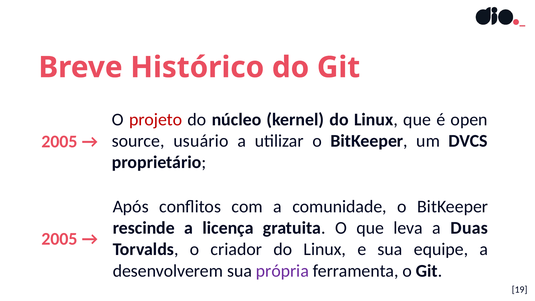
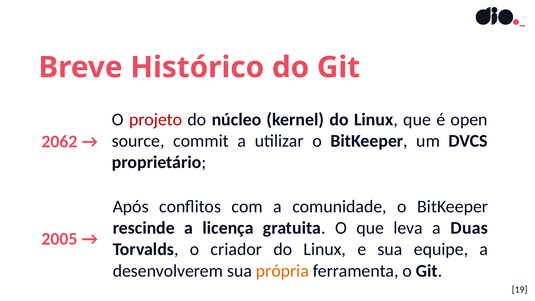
usuário: usuário -> commit
2005 at (60, 142): 2005 -> 2062
própria colour: purple -> orange
